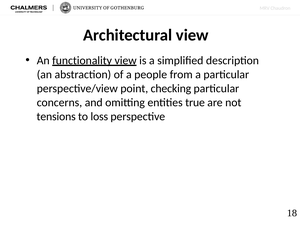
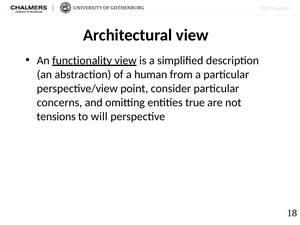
people: people -> human
checking: checking -> consider
loss: loss -> will
